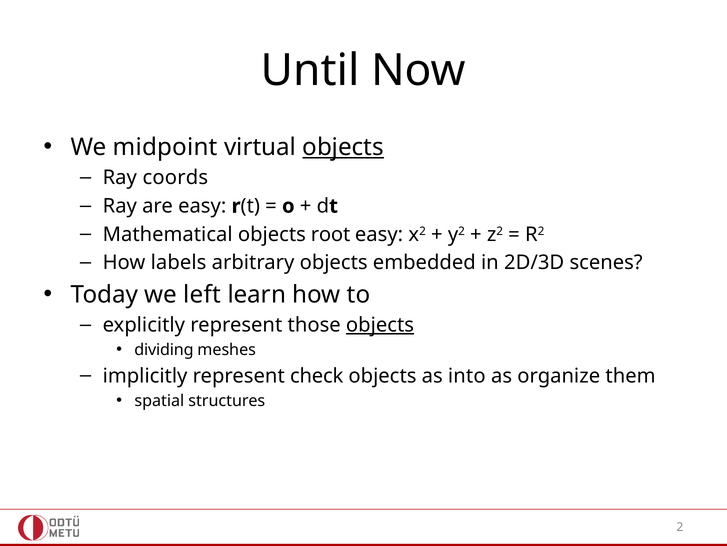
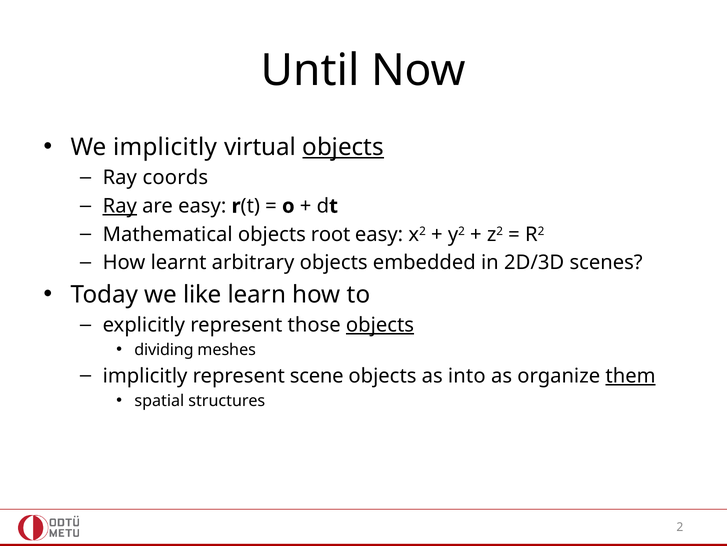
We midpoint: midpoint -> implicitly
Ray at (120, 206) underline: none -> present
labels: labels -> learnt
left: left -> like
check: check -> scene
them underline: none -> present
